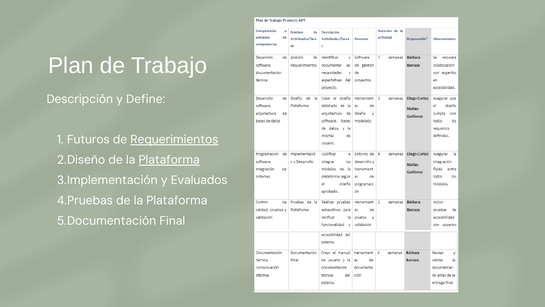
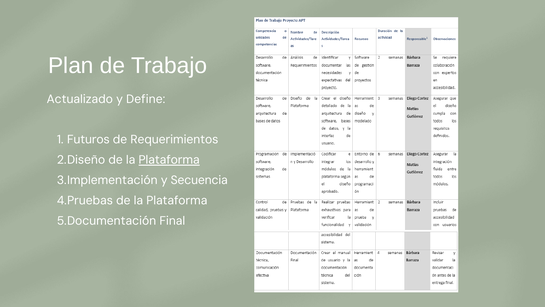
Descripción: Descripción -> Actualizado
Requerimientos underline: present -> none
Evaluados: Evaluados -> Secuencia
